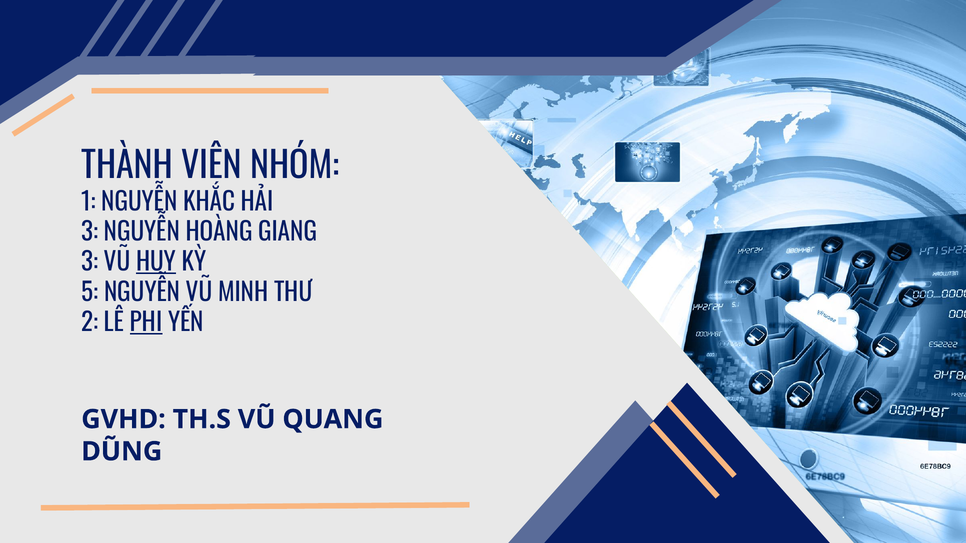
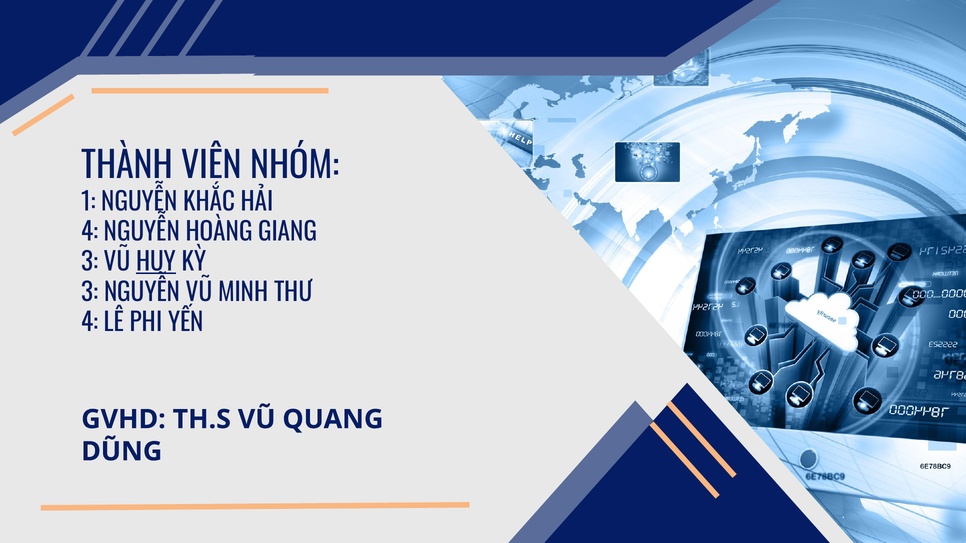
3 at (90, 233): 3 -> 4
5 at (90, 293): 5 -> 3
2 at (90, 323): 2 -> 4
PHI underline: present -> none
